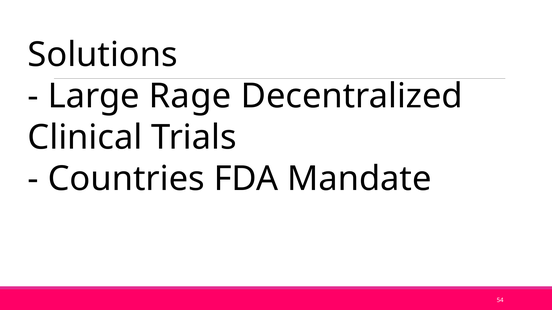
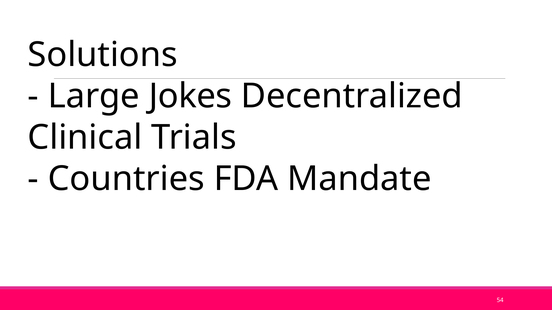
Rage: Rage -> Jokes
